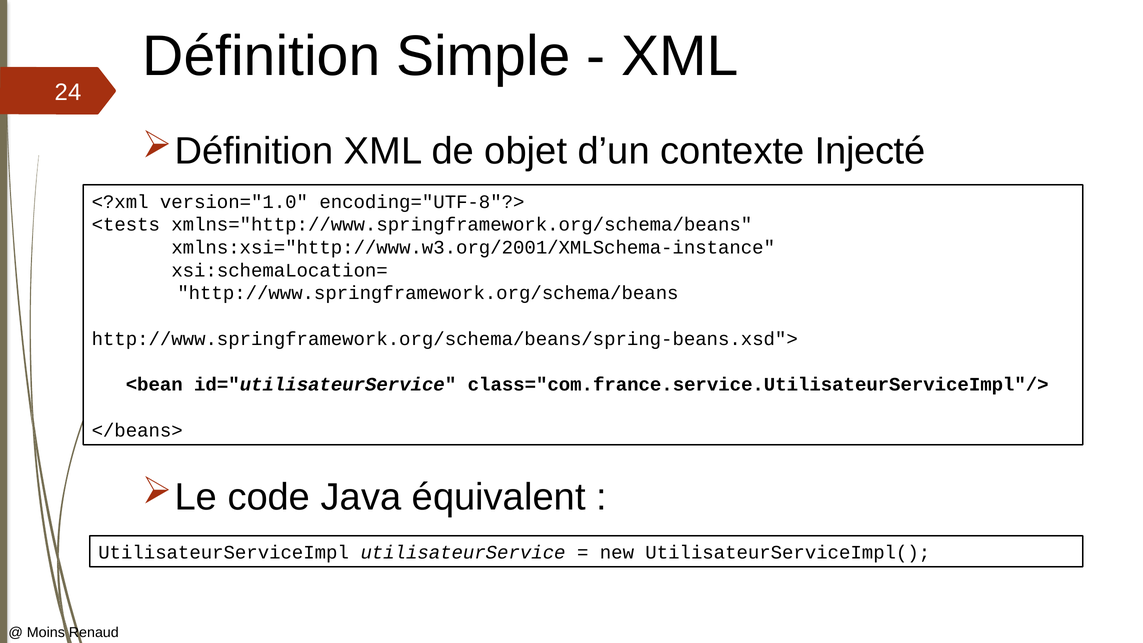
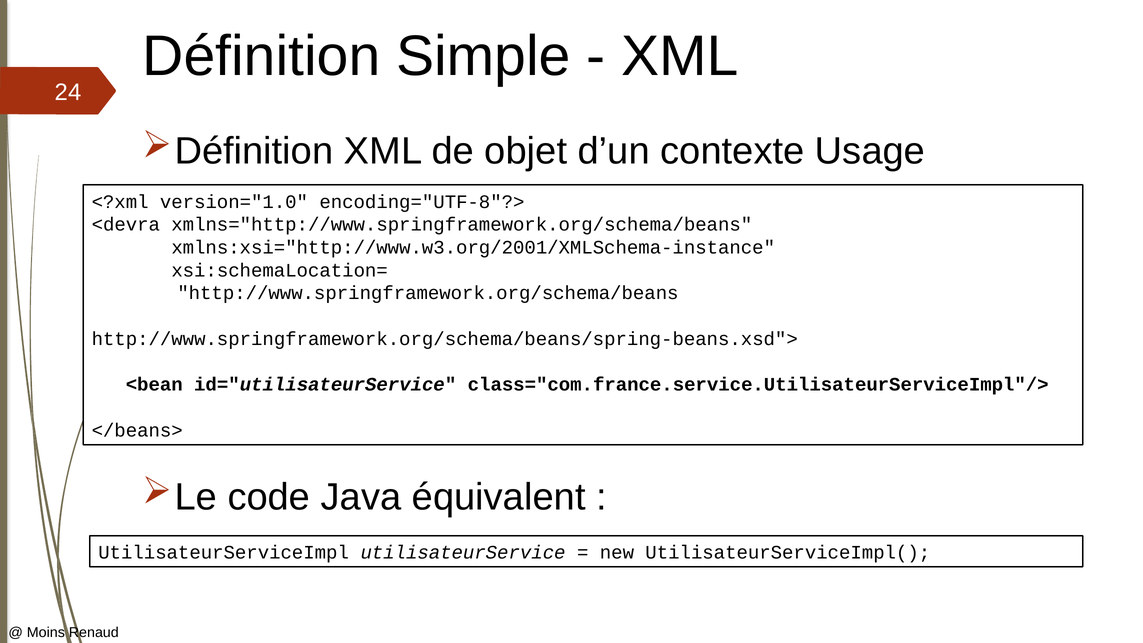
Injecté: Injecté -> Usage
<tests: <tests -> <devra
